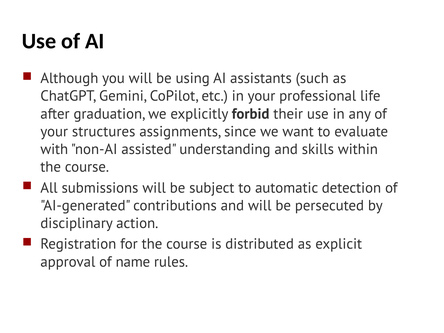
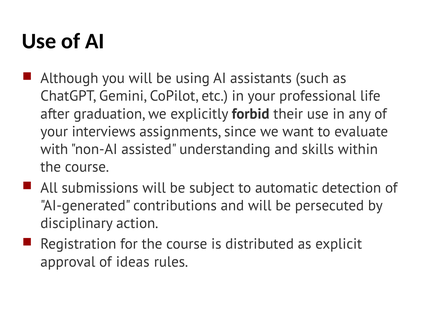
structures: structures -> interviews
name: name -> ideas
